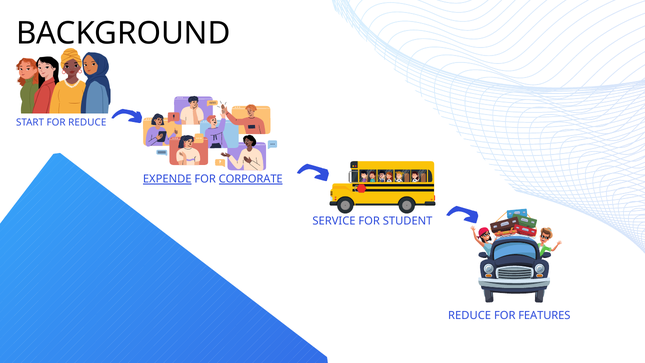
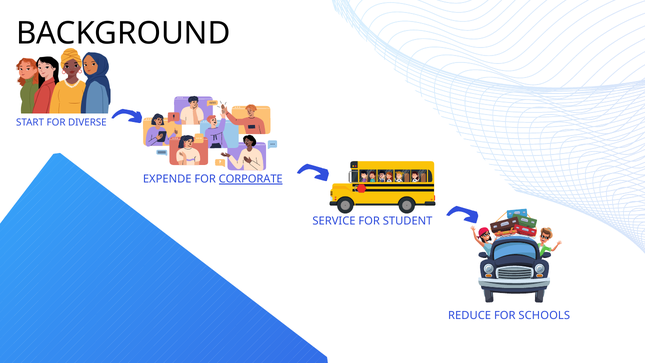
FOR REDUCE: REDUCE -> DIVERSE
EXPENDE underline: present -> none
FEATURES: FEATURES -> SCHOOLS
